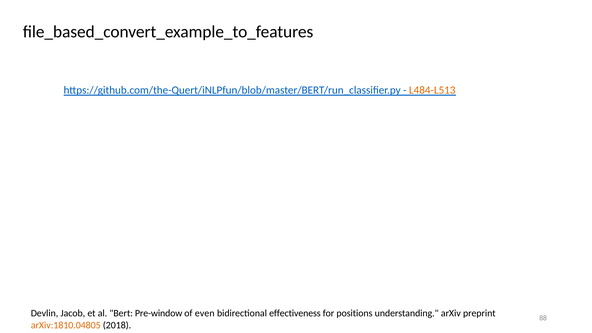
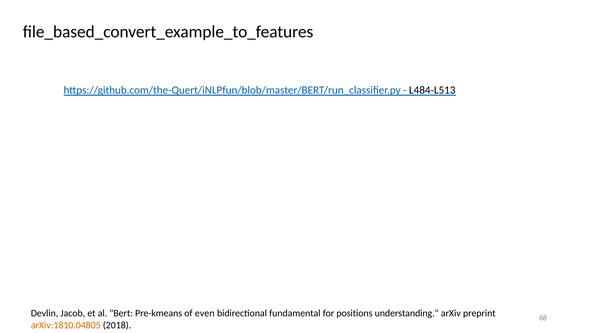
L484-L513 colour: orange -> black
Pre-window: Pre-window -> Pre-kmeans
effectiveness: effectiveness -> fundamental
